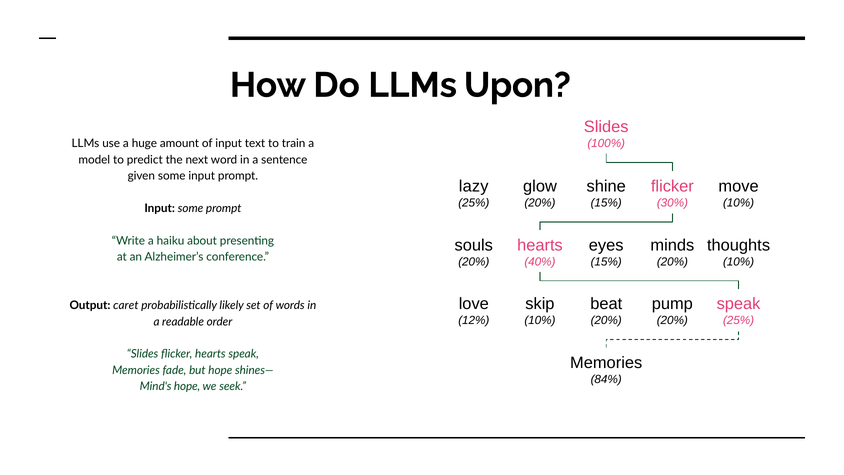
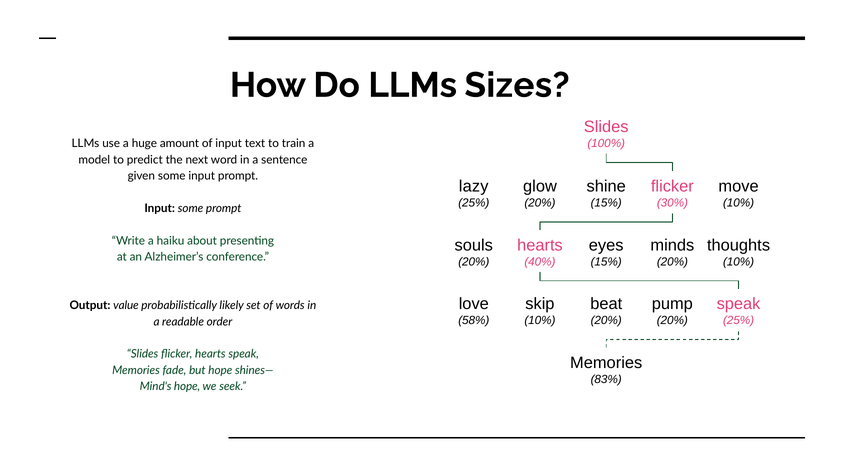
Upon: Upon -> Sizes
caret: caret -> value
12%: 12% -> 58%
84%: 84% -> 83%
